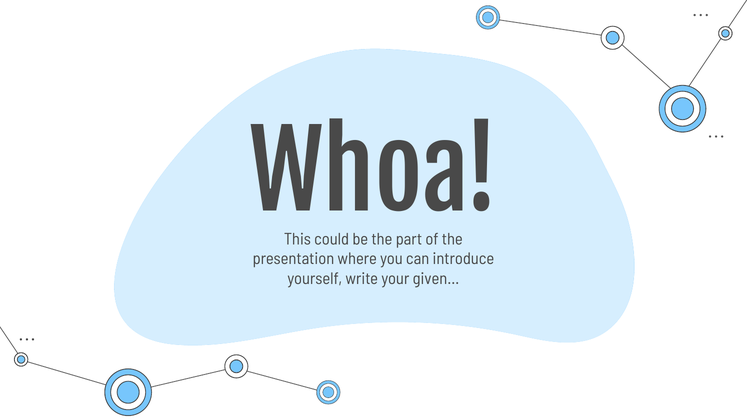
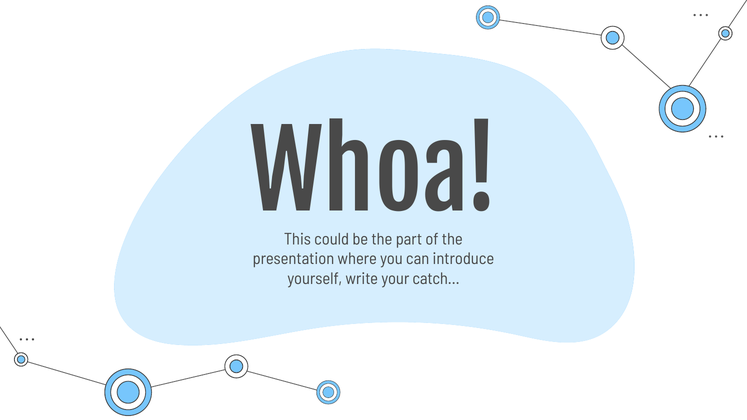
given…: given… -> catch…
